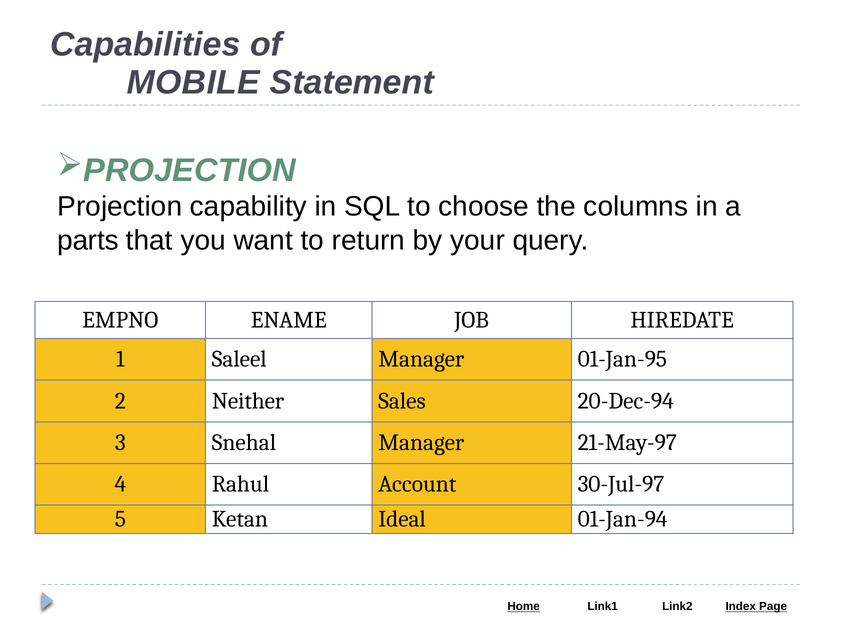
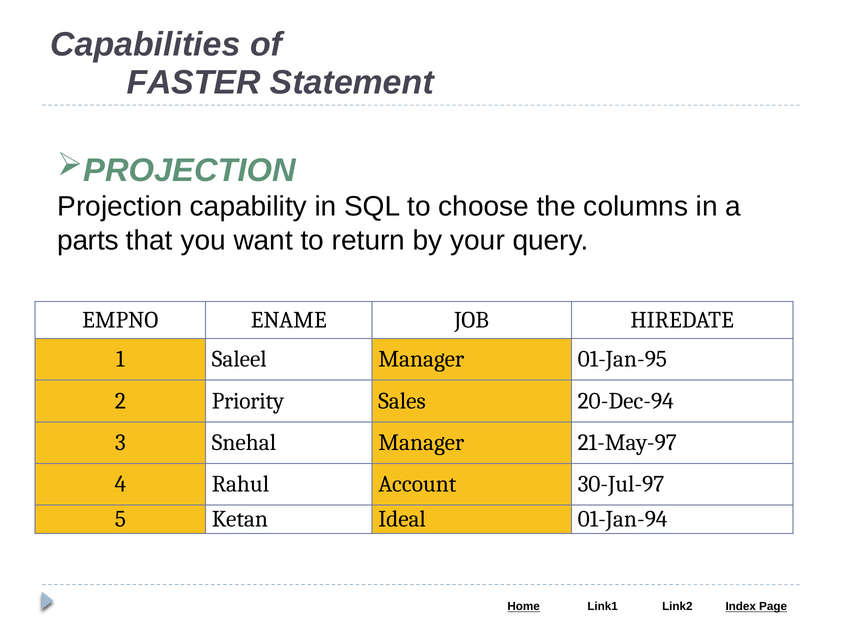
MOBILE: MOBILE -> FASTER
Neither: Neither -> Priority
